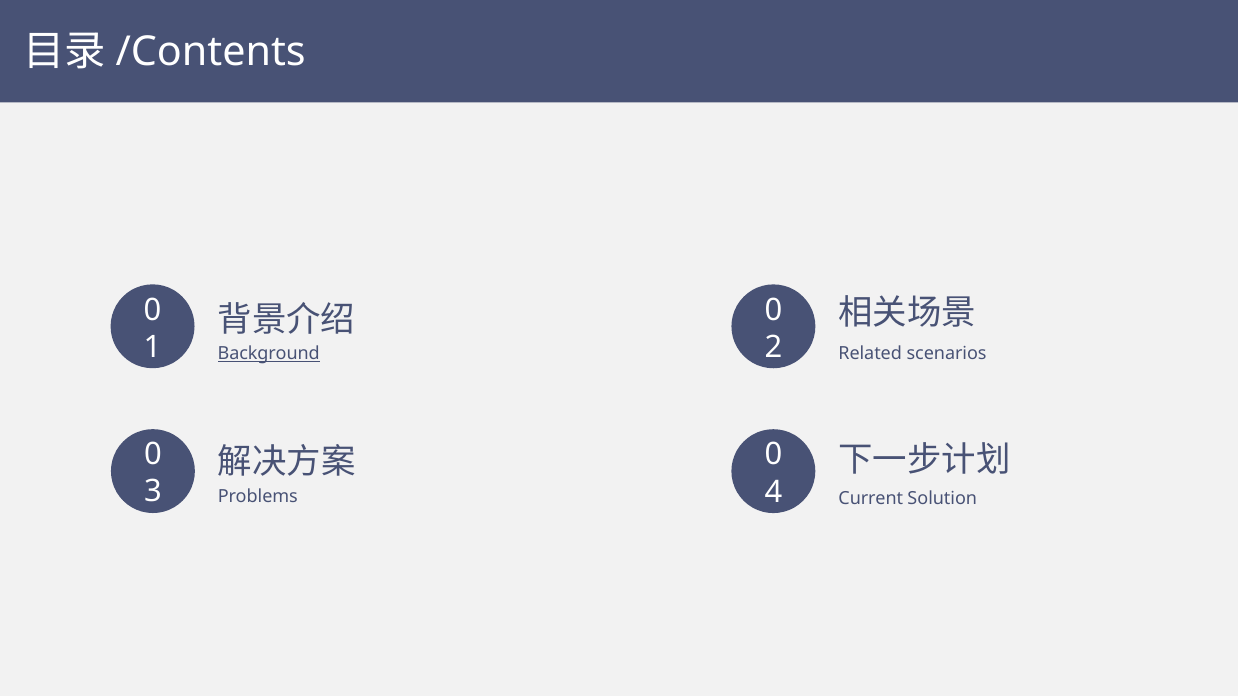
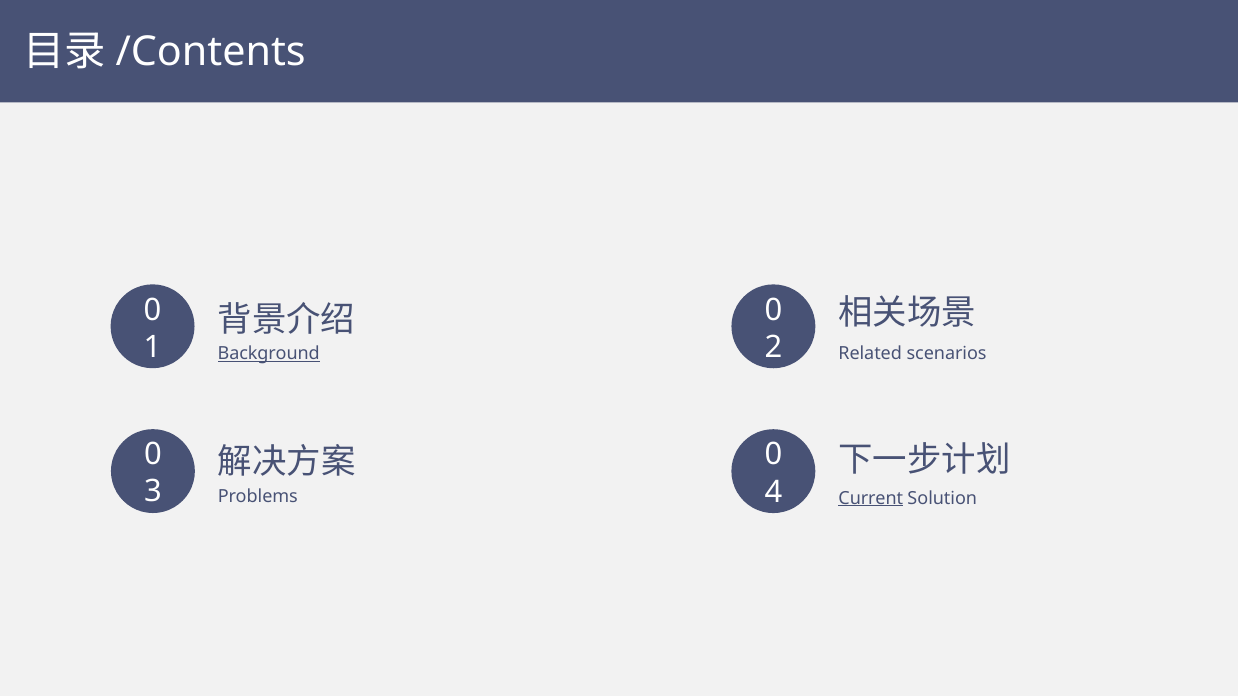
Current underline: none -> present
